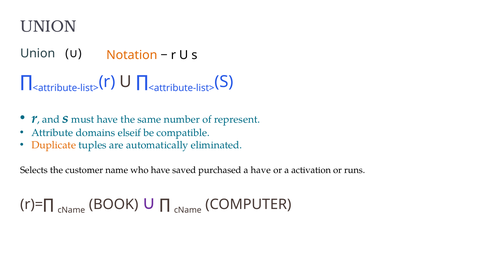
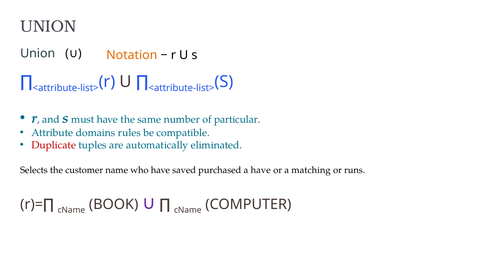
represent: represent -> particular
elseif: elseif -> rules
Duplicate colour: orange -> red
activation: activation -> matching
